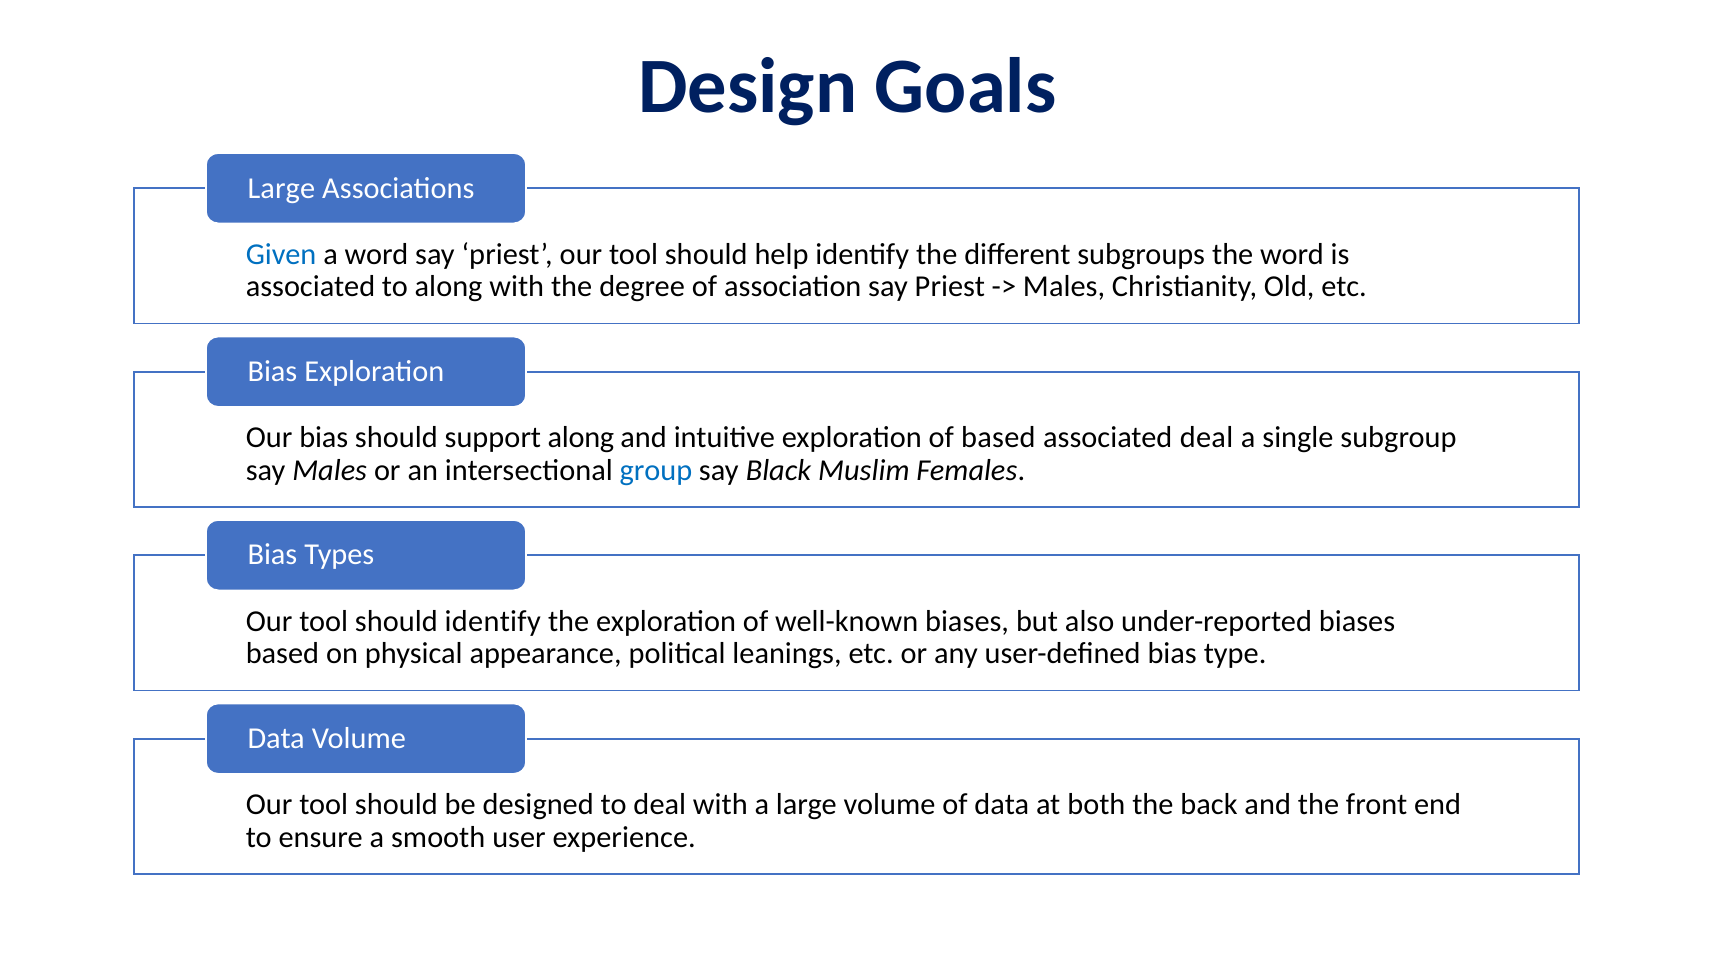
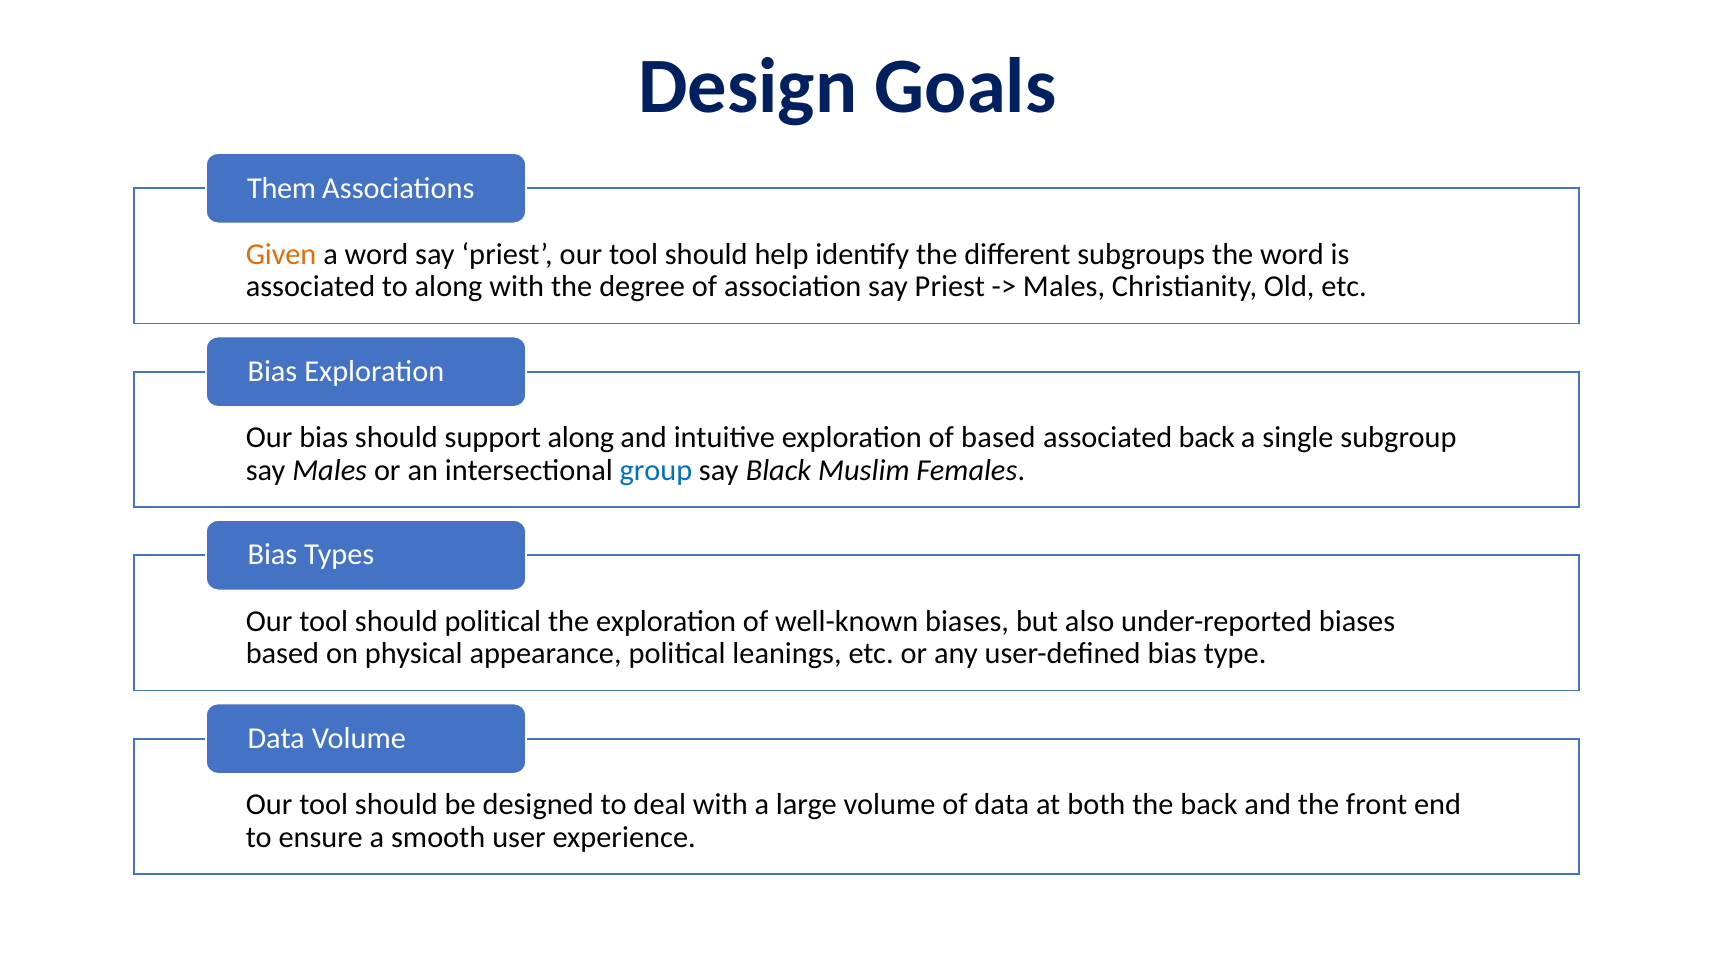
Large at (281, 188): Large -> Them
Given colour: blue -> orange
associated deal: deal -> back
should identify: identify -> political
